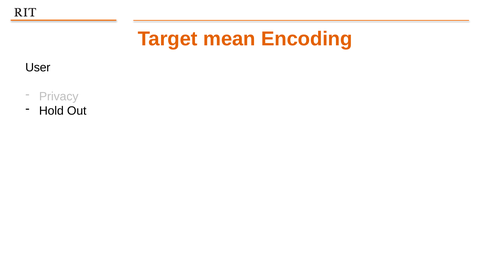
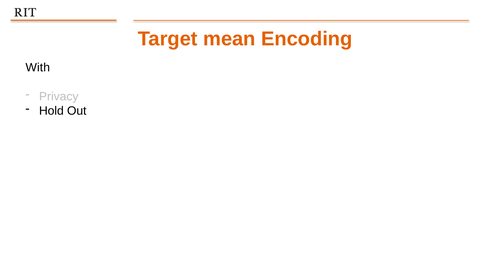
User: User -> With
